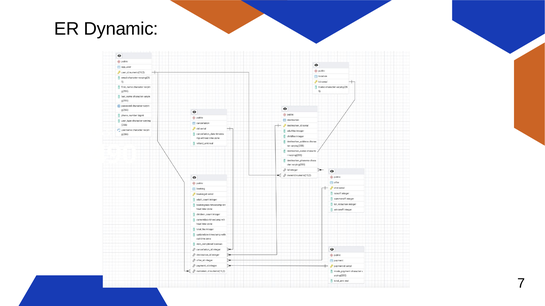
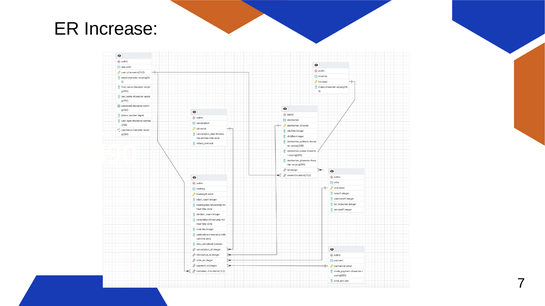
Dynamic: Dynamic -> Increase
